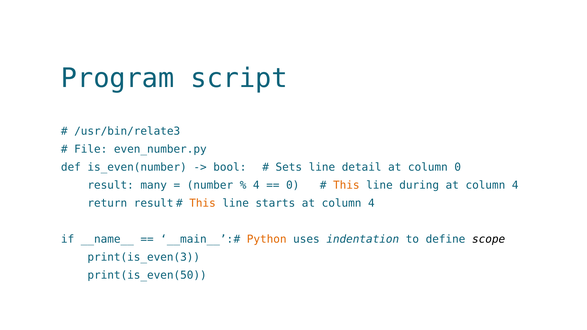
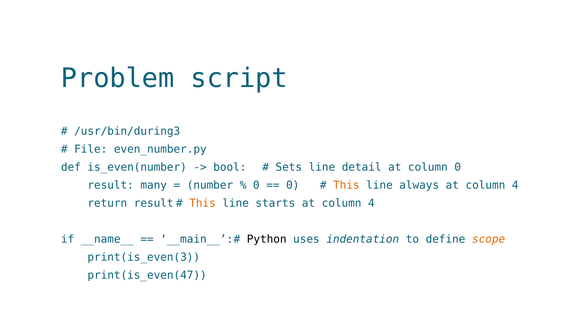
Program: Program -> Problem
/usr/bin/relate3: /usr/bin/relate3 -> /usr/bin/during3
4 at (256, 185): 4 -> 0
during: during -> always
Python colour: orange -> black
scope colour: black -> orange
print(is_even(50: print(is_even(50 -> print(is_even(47
